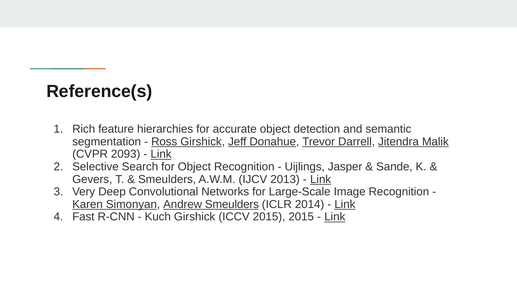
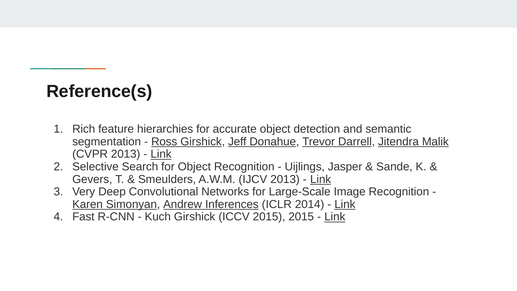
CVPR 2093: 2093 -> 2013
Andrew Smeulders: Smeulders -> Inferences
